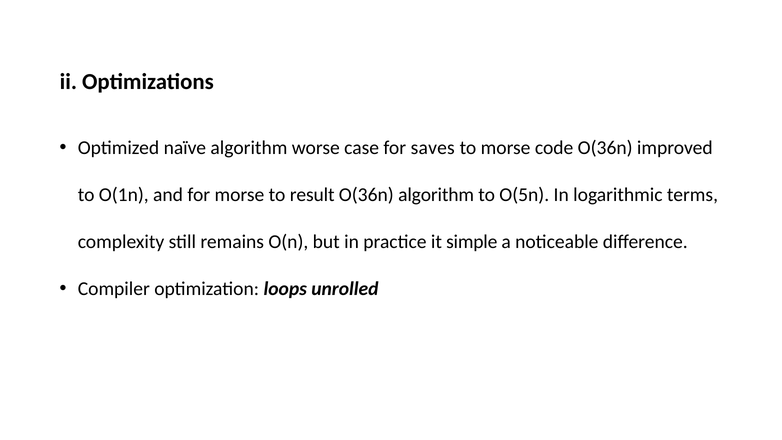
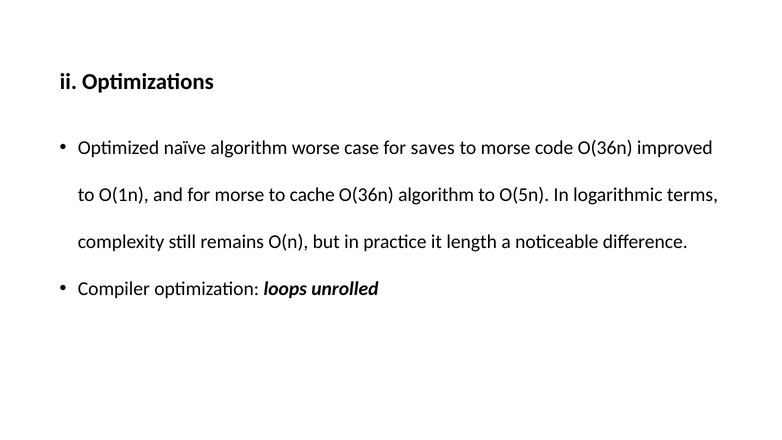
result: result -> cache
simple: simple -> length
